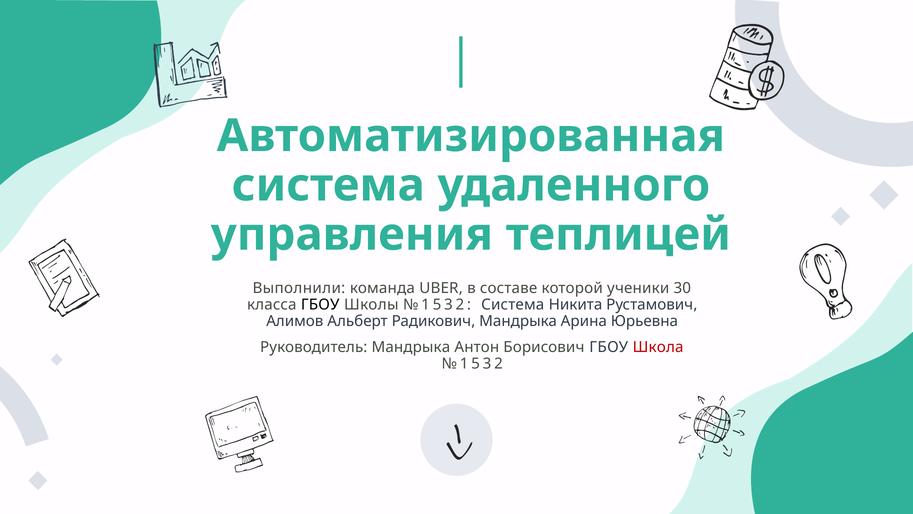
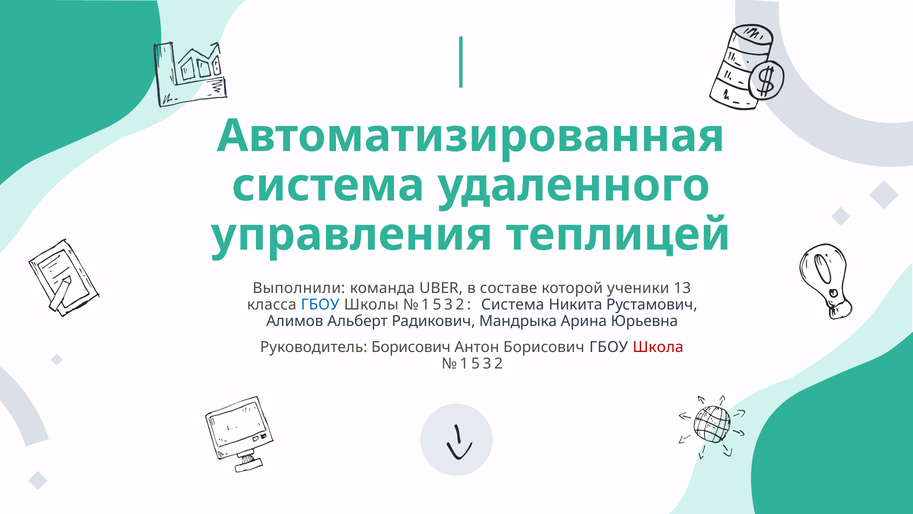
30: 30 -> 13
ГБОУ at (320, 305) colour: black -> blue
Руководитель Мандрыка: Мандрыка -> Борисович
